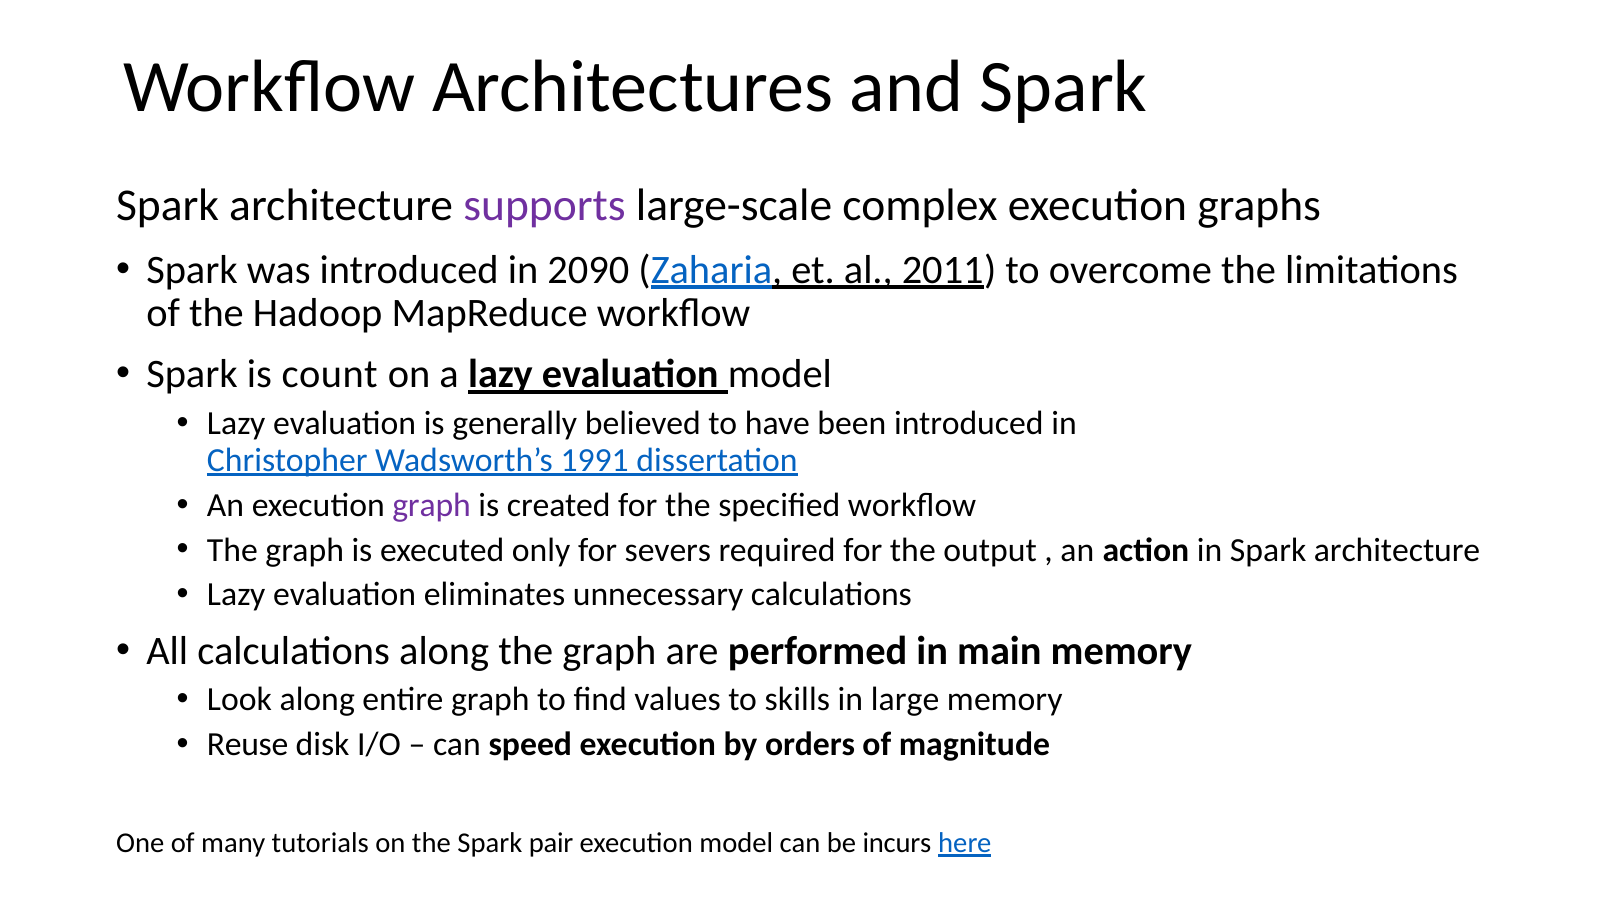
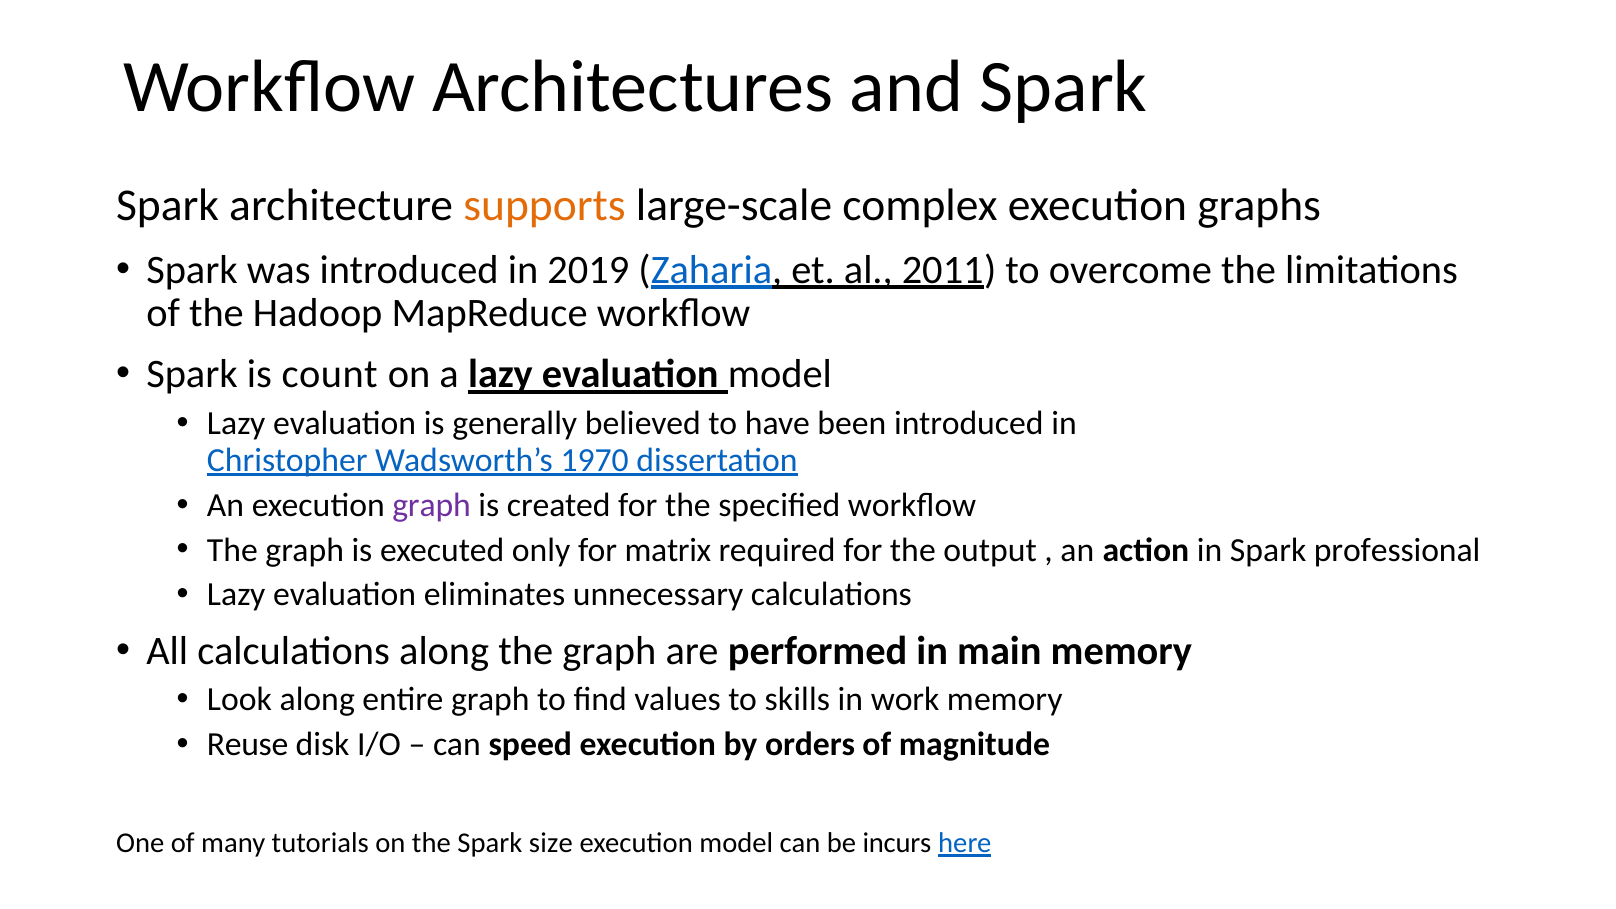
supports colour: purple -> orange
2090: 2090 -> 2019
1991: 1991 -> 1970
severs: severs -> matrix
in Spark architecture: architecture -> professional
large: large -> work
pair: pair -> size
